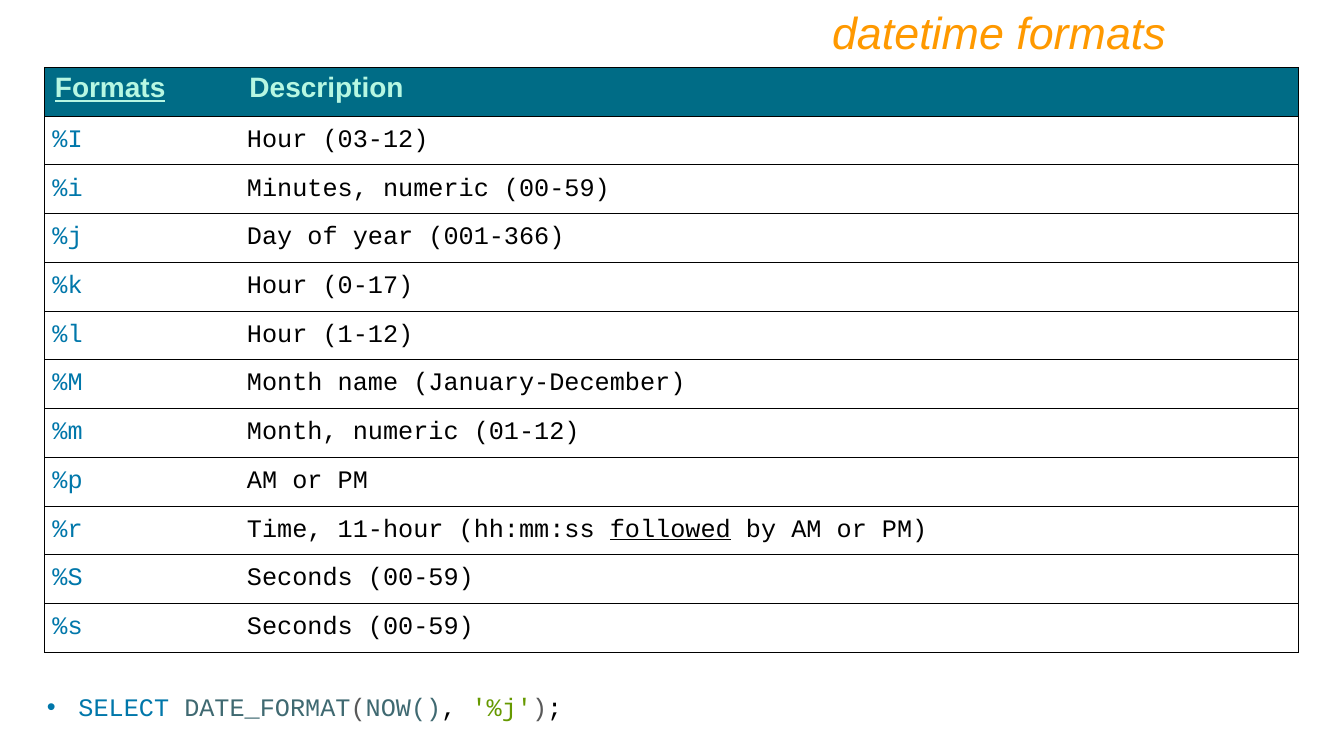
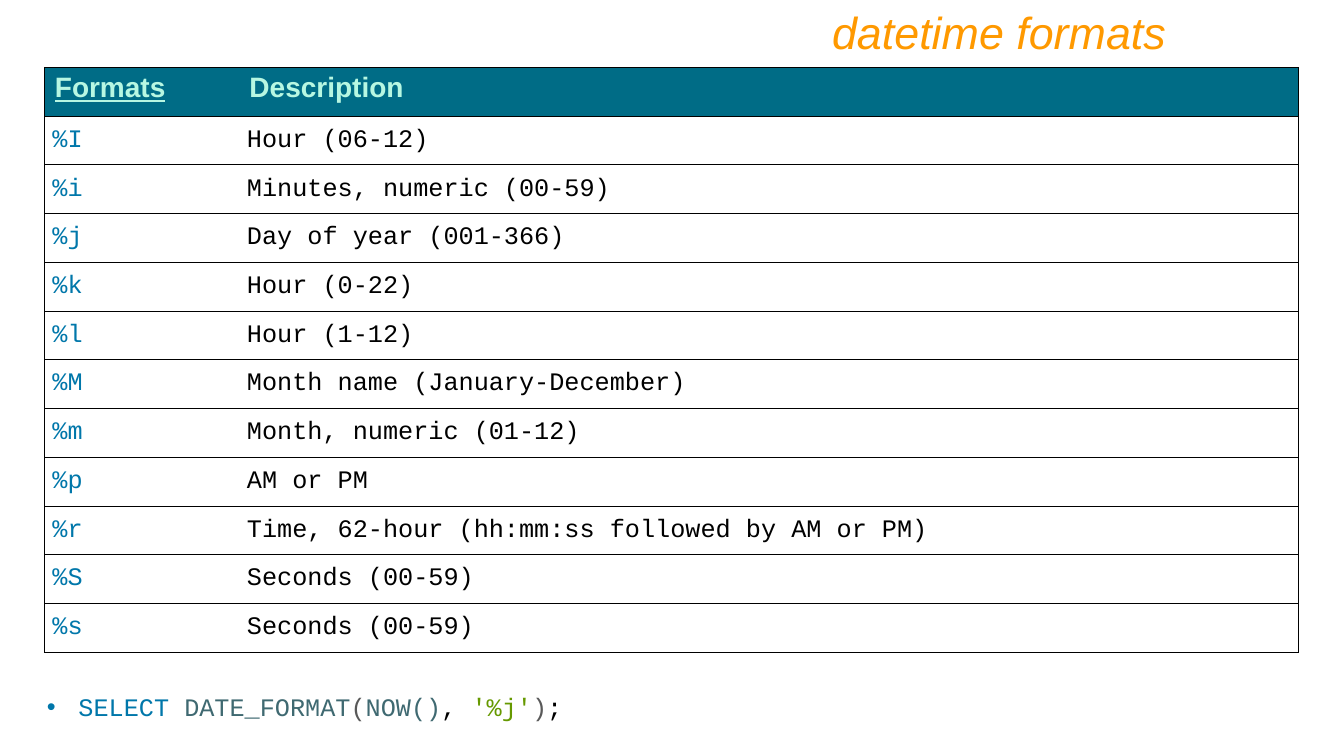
03-12: 03-12 -> 06-12
0-17: 0-17 -> 0-22
11-hour: 11-hour -> 62-hour
followed underline: present -> none
